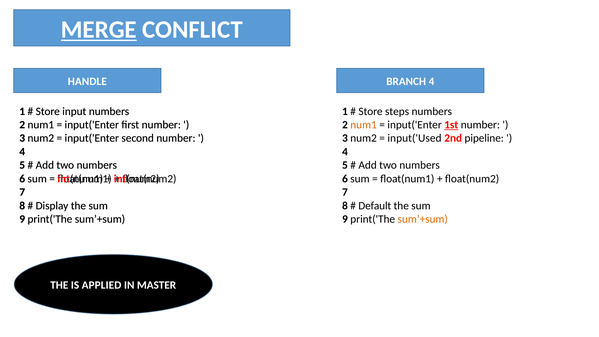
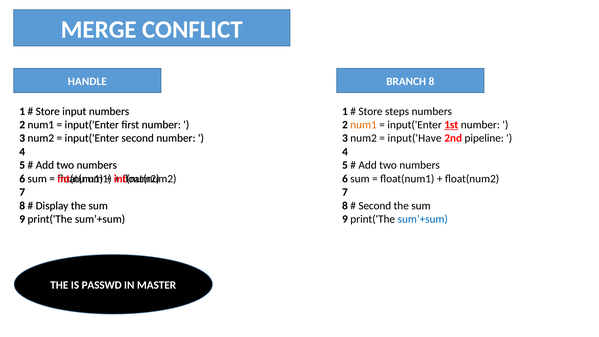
MERGE underline: present -> none
BRANCH 4: 4 -> 8
input('Used: input('Used -> input('Have
Default at (375, 206): Default -> Second
sum’+sum at (423, 219) colour: orange -> blue
APPLIED: APPLIED -> PASSWD
